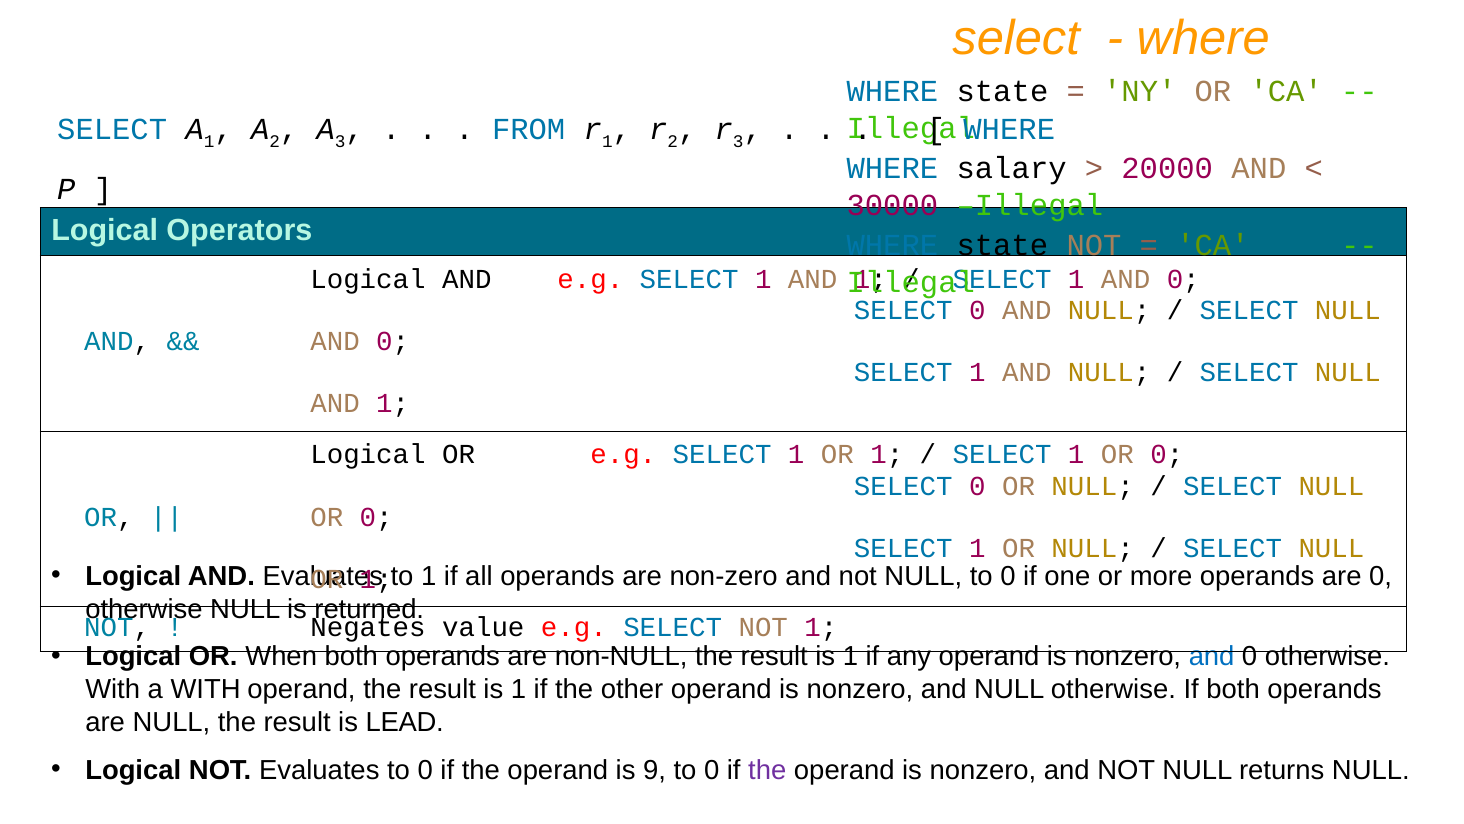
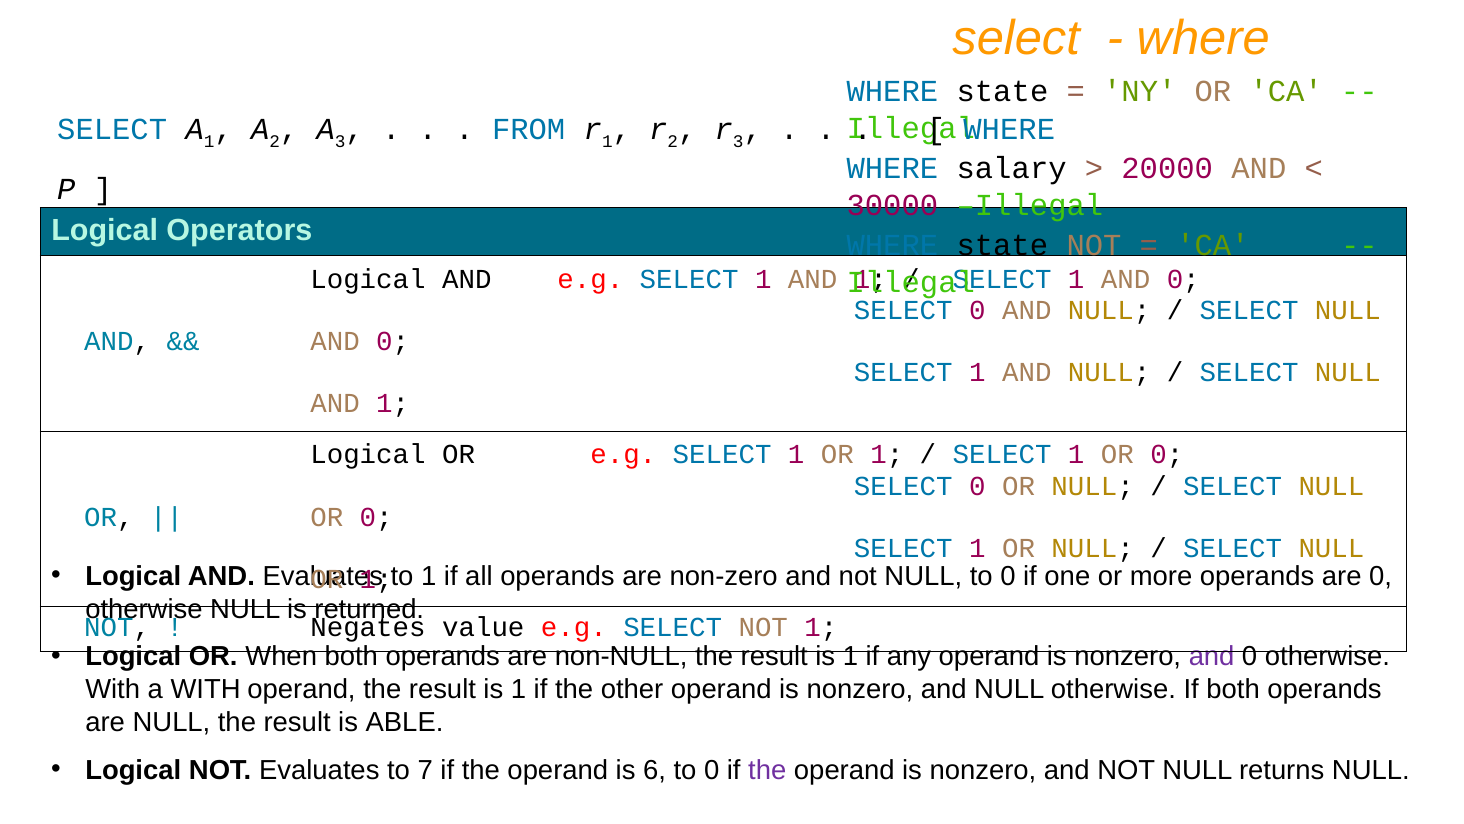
and at (1212, 656) colour: blue -> purple
LEAD: LEAD -> ABLE
Evaluates to 0: 0 -> 7
9: 9 -> 6
